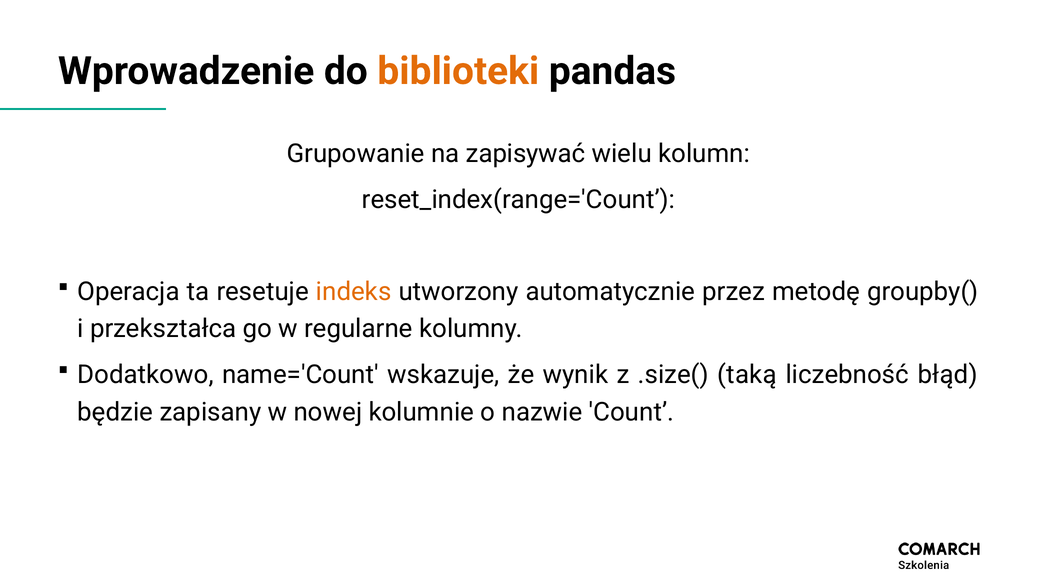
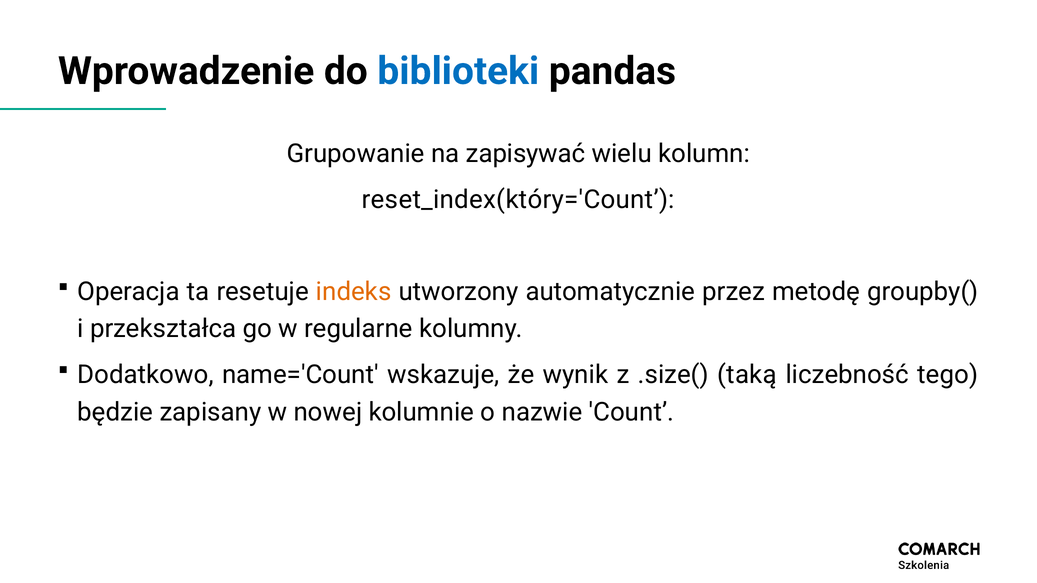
biblioteki colour: orange -> blue
reset_index(range='Count: reset_index(range='Count -> reset_index(który='Count
błąd: błąd -> tego
